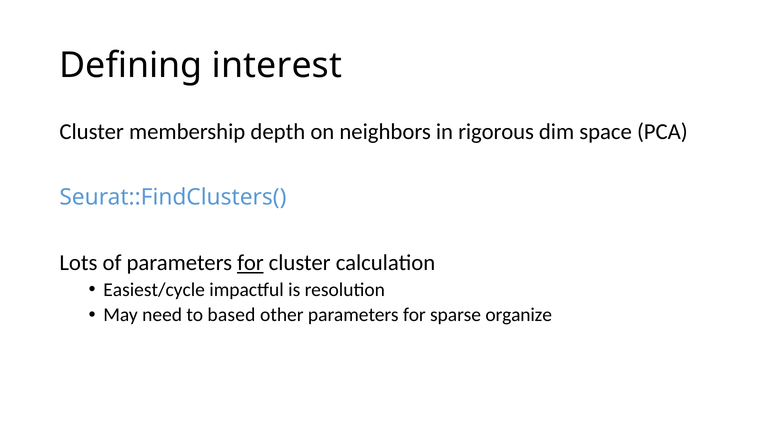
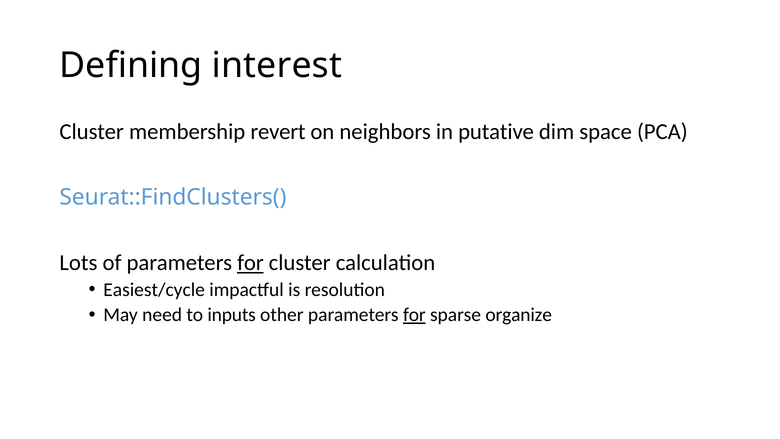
depth: depth -> revert
rigorous: rigorous -> putative
based: based -> inputs
for at (414, 315) underline: none -> present
